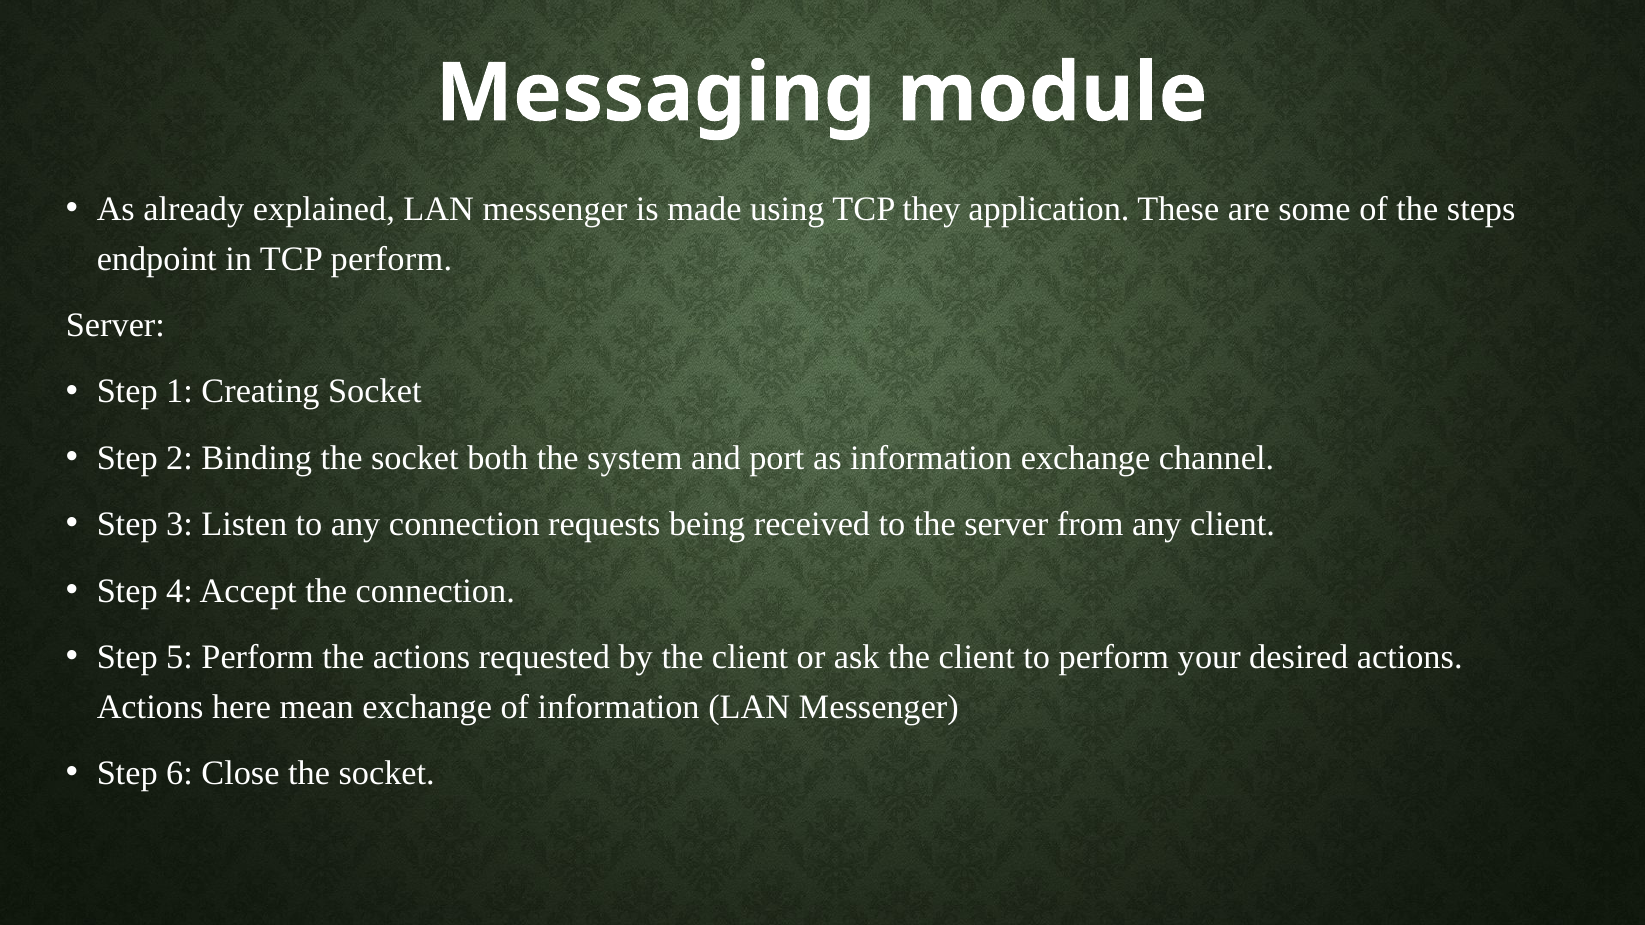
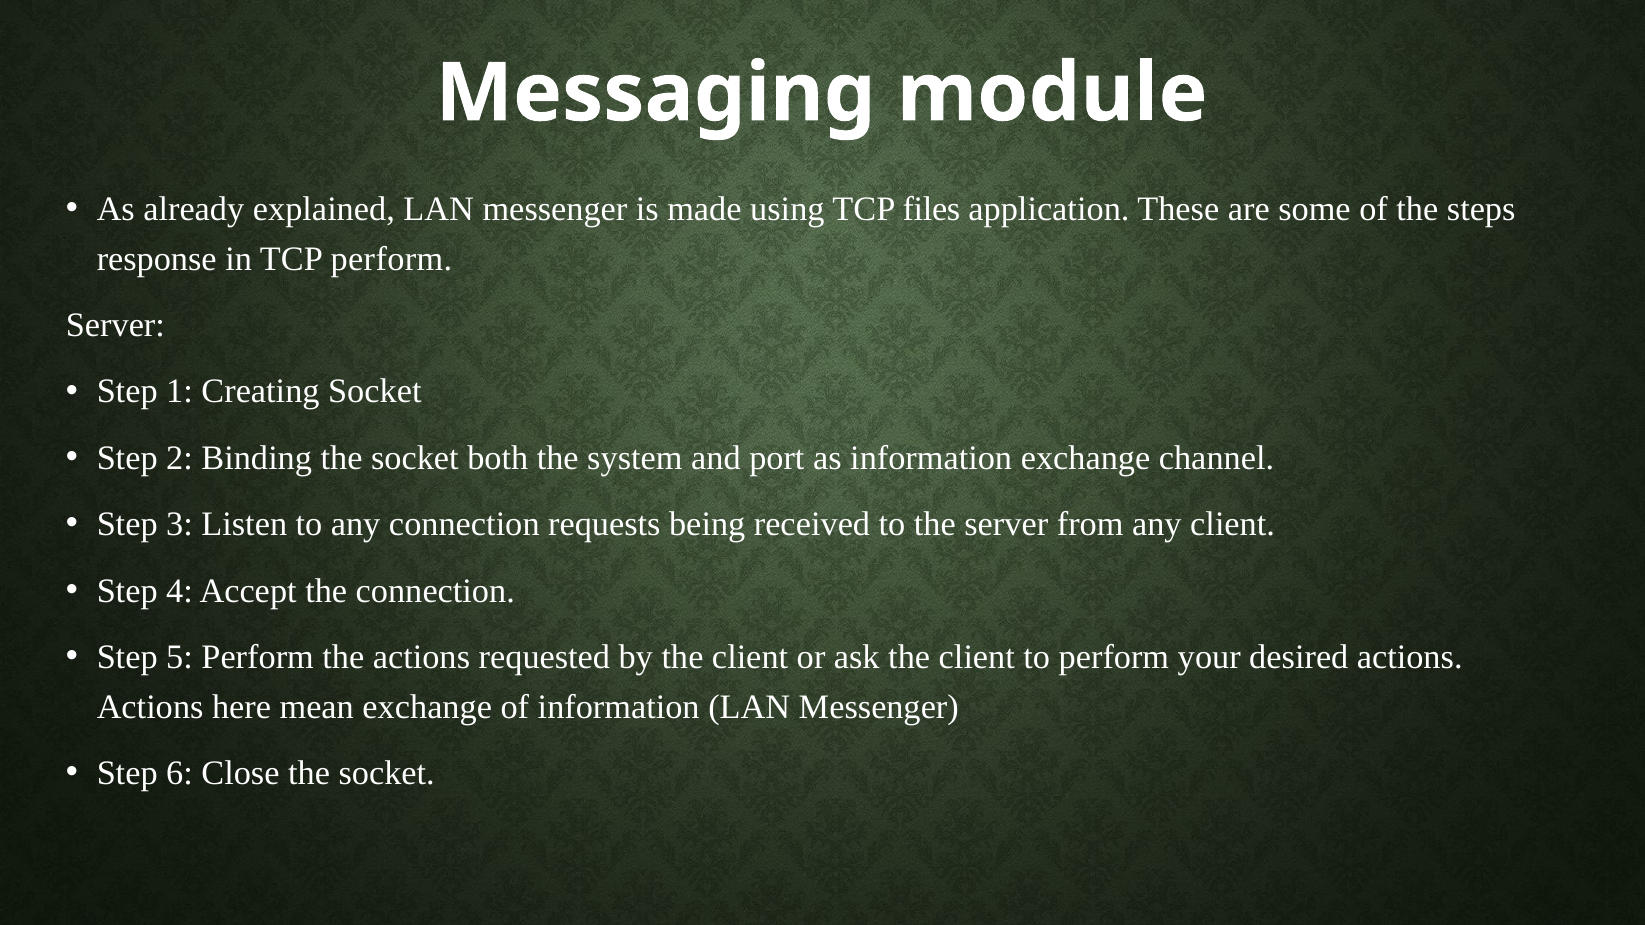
they: they -> files
endpoint: endpoint -> response
